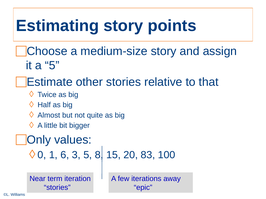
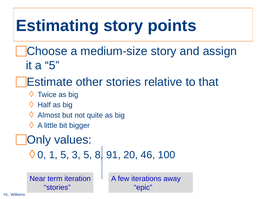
1 6: 6 -> 5
15: 15 -> 91
83: 83 -> 46
